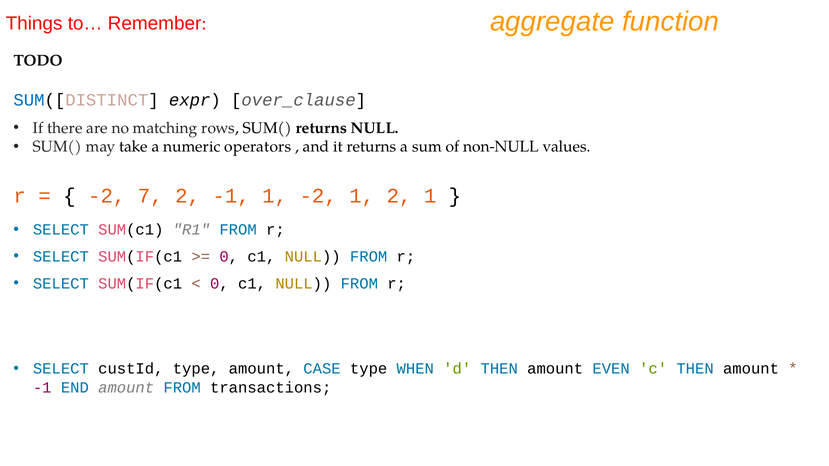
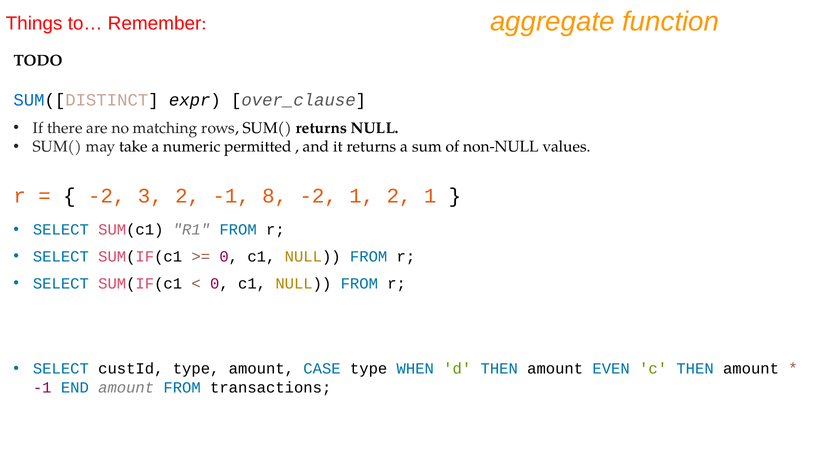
operators: operators -> permitted
7: 7 -> 3
-1 1: 1 -> 8
